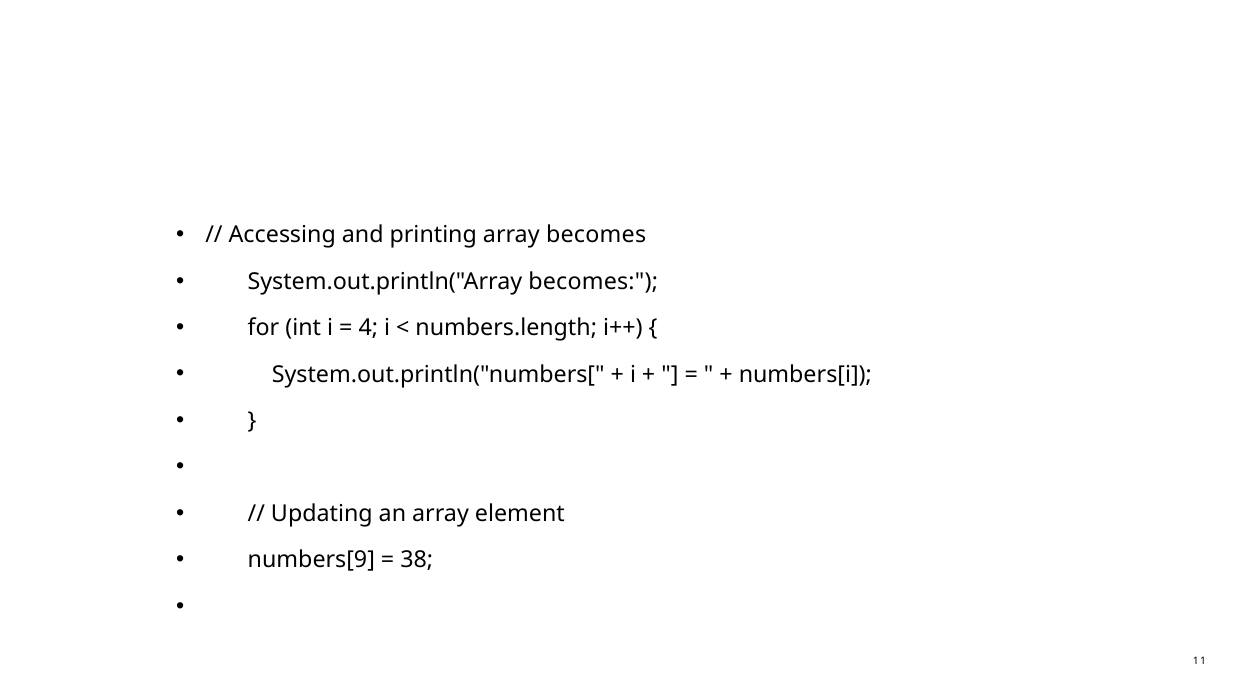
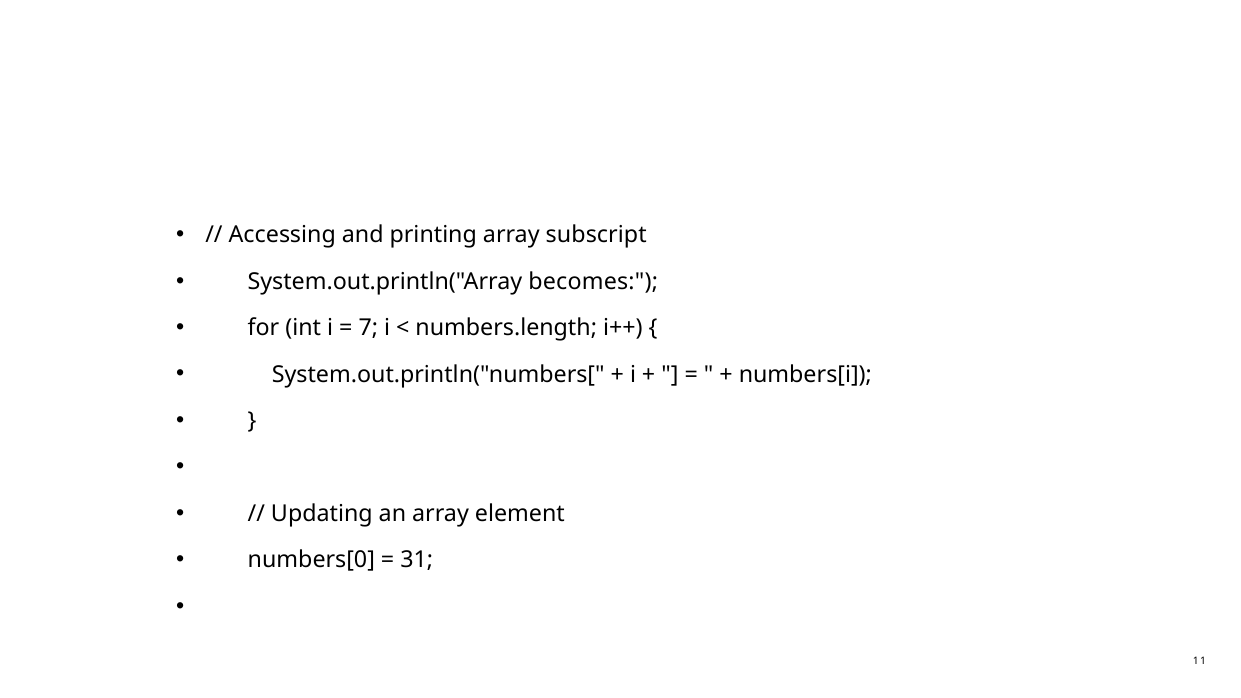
array becomes: becomes -> subscript
4: 4 -> 7
numbers[9: numbers[9 -> numbers[0
38: 38 -> 31
